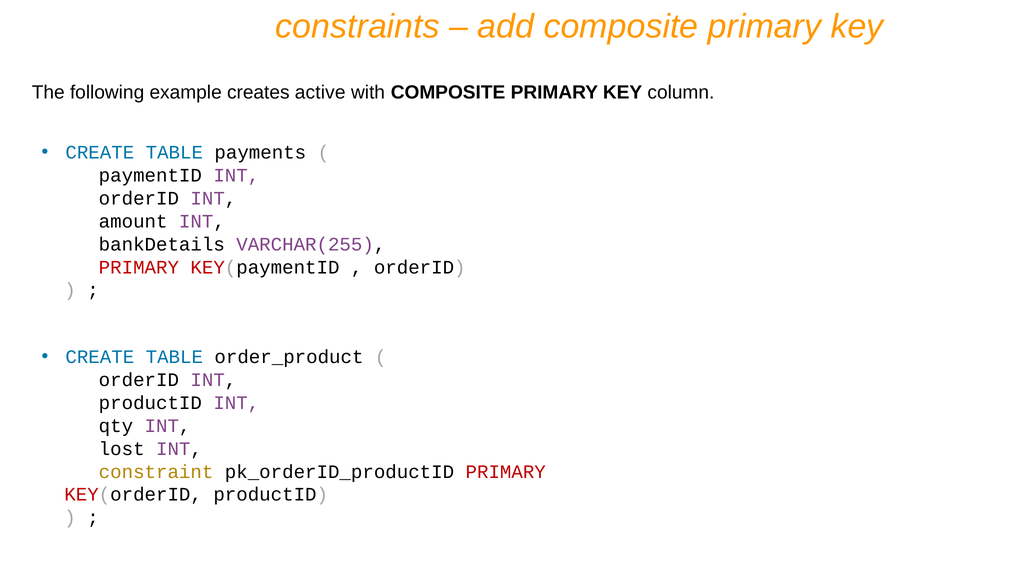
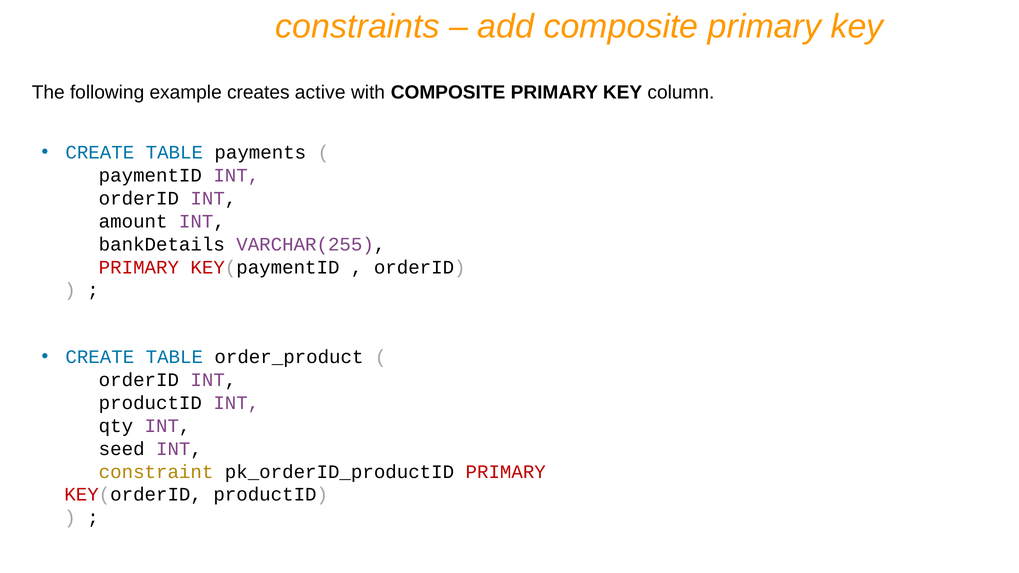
lost: lost -> seed
